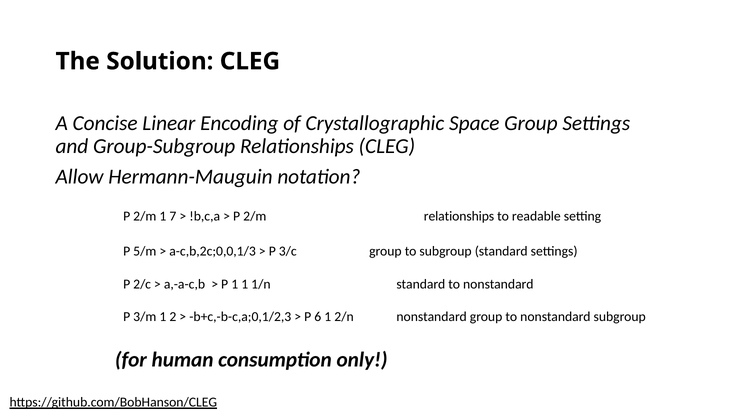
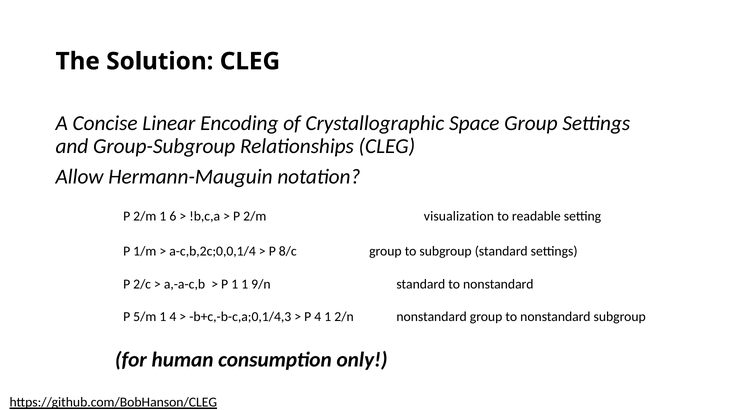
7: 7 -> 6
2/m relationships: relationships -> visualization
5/m: 5/m -> 1/m
a-c,b,2c;0,0,1/3: a-c,b,2c;0,0,1/3 -> a-c,b,2c;0,0,1/4
3/c: 3/c -> 8/c
1/n: 1/n -> 9/n
3/m: 3/m -> 5/m
1 2: 2 -> 4
b+c,-b-c,a;0,1/2,3: b+c,-b-c,a;0,1/2,3 -> b+c,-b-c,a;0,1/4,3
P 6: 6 -> 4
